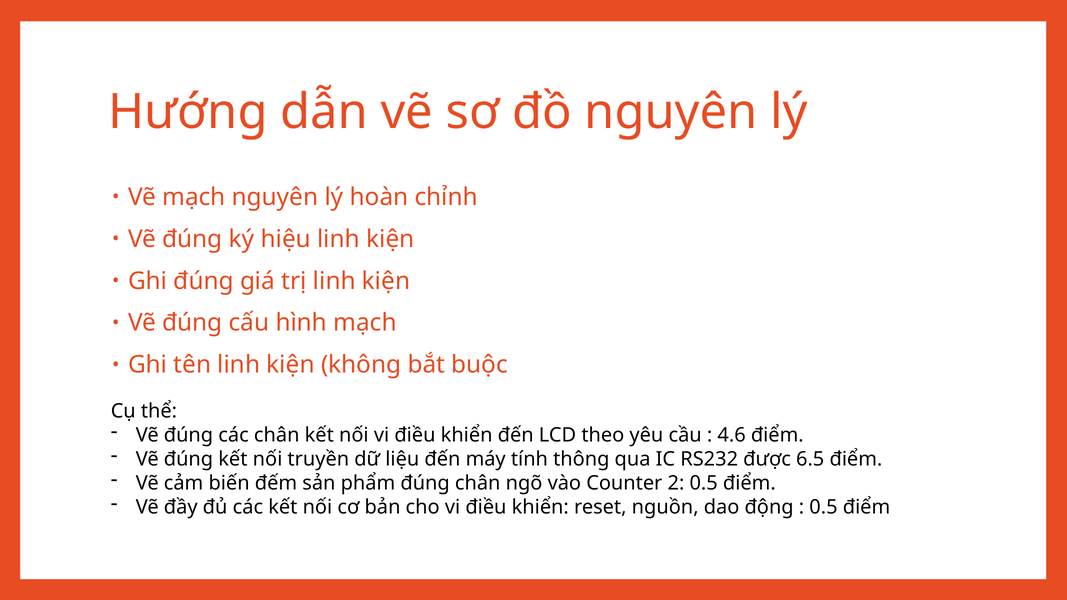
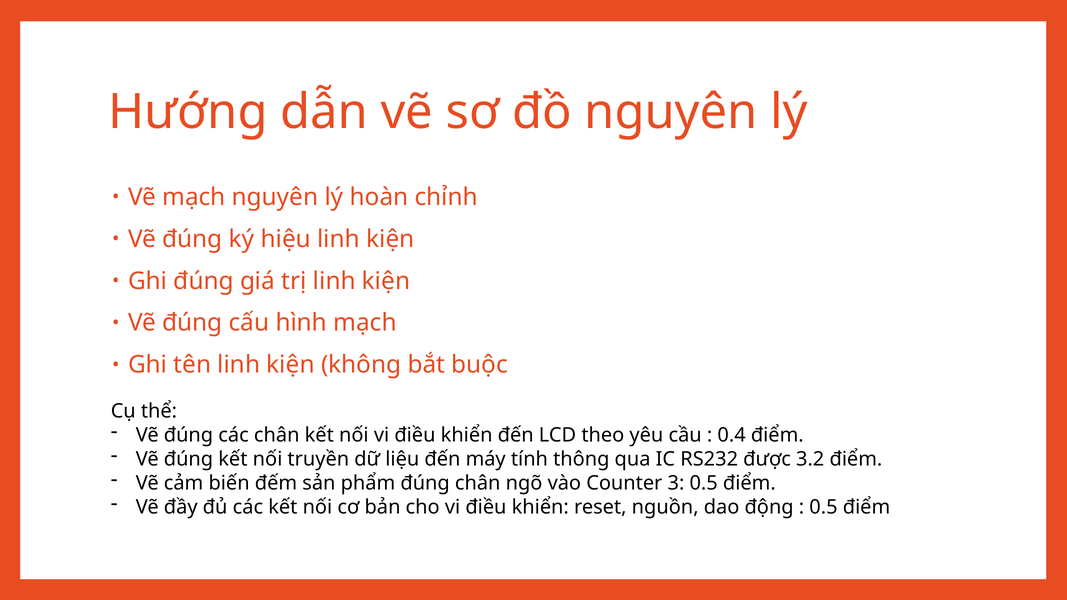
4.6: 4.6 -> 0.4
6.5: 6.5 -> 3.2
2: 2 -> 3
